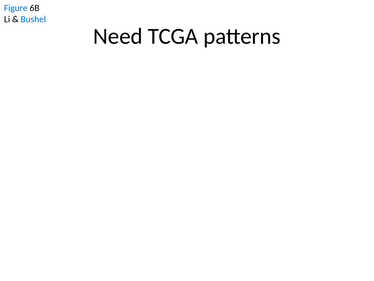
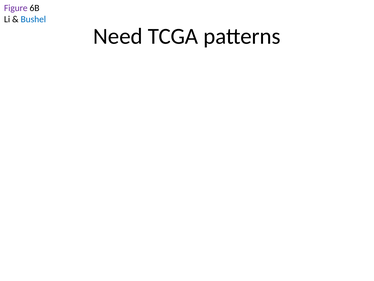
Figure colour: blue -> purple
